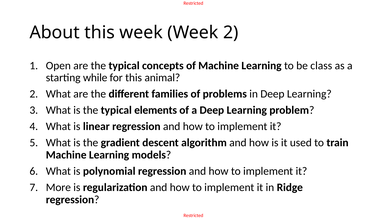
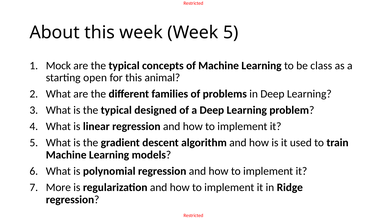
Week 2: 2 -> 5
Open: Open -> Mock
while: while -> open
elements: elements -> designed
